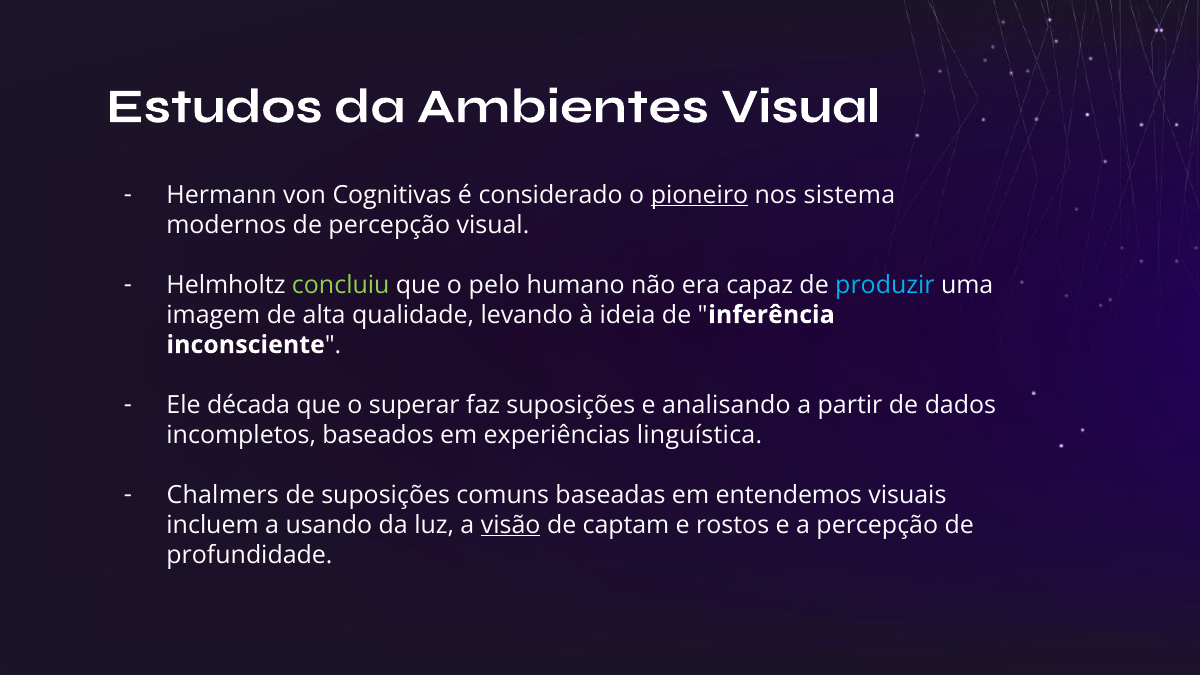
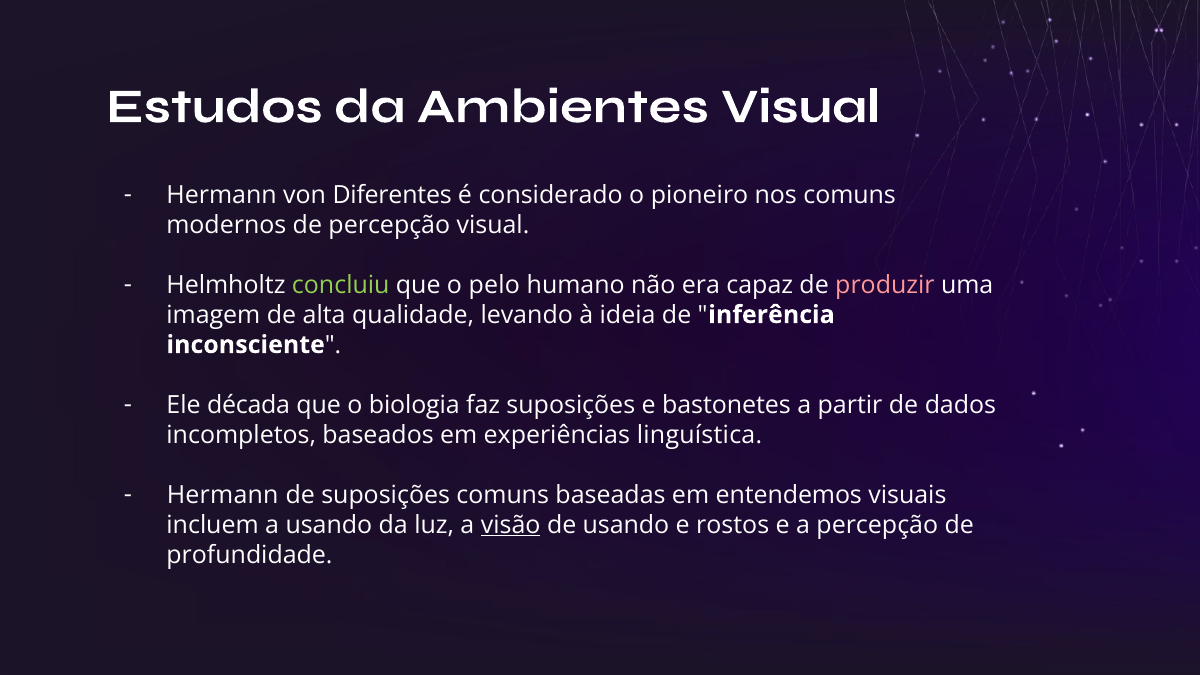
Cognitivas: Cognitivas -> Diferentes
pioneiro underline: present -> none
nos sistema: sistema -> comuns
produzir colour: light blue -> pink
superar: superar -> biologia
analisando: analisando -> bastonetes
Chalmers at (223, 495): Chalmers -> Hermann
de captam: captam -> usando
